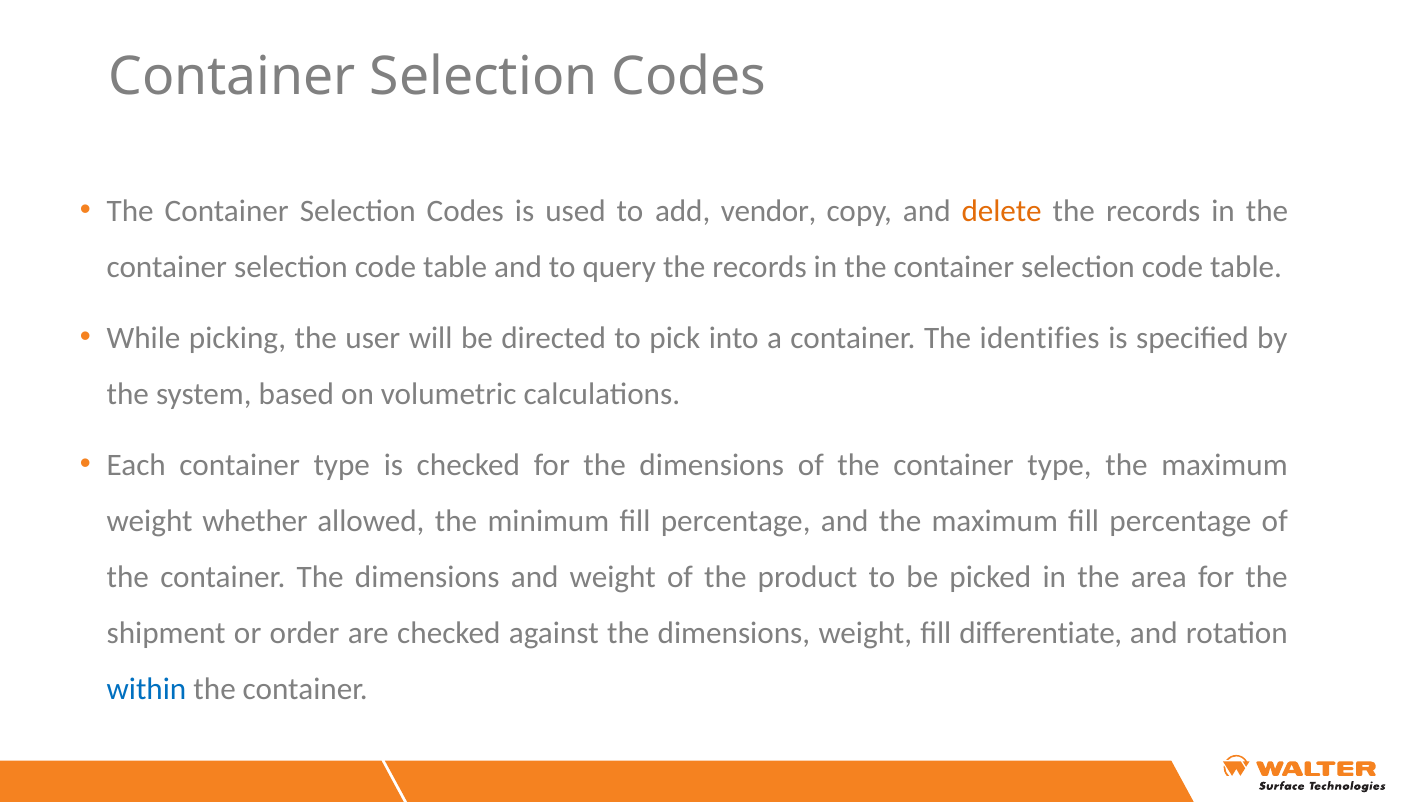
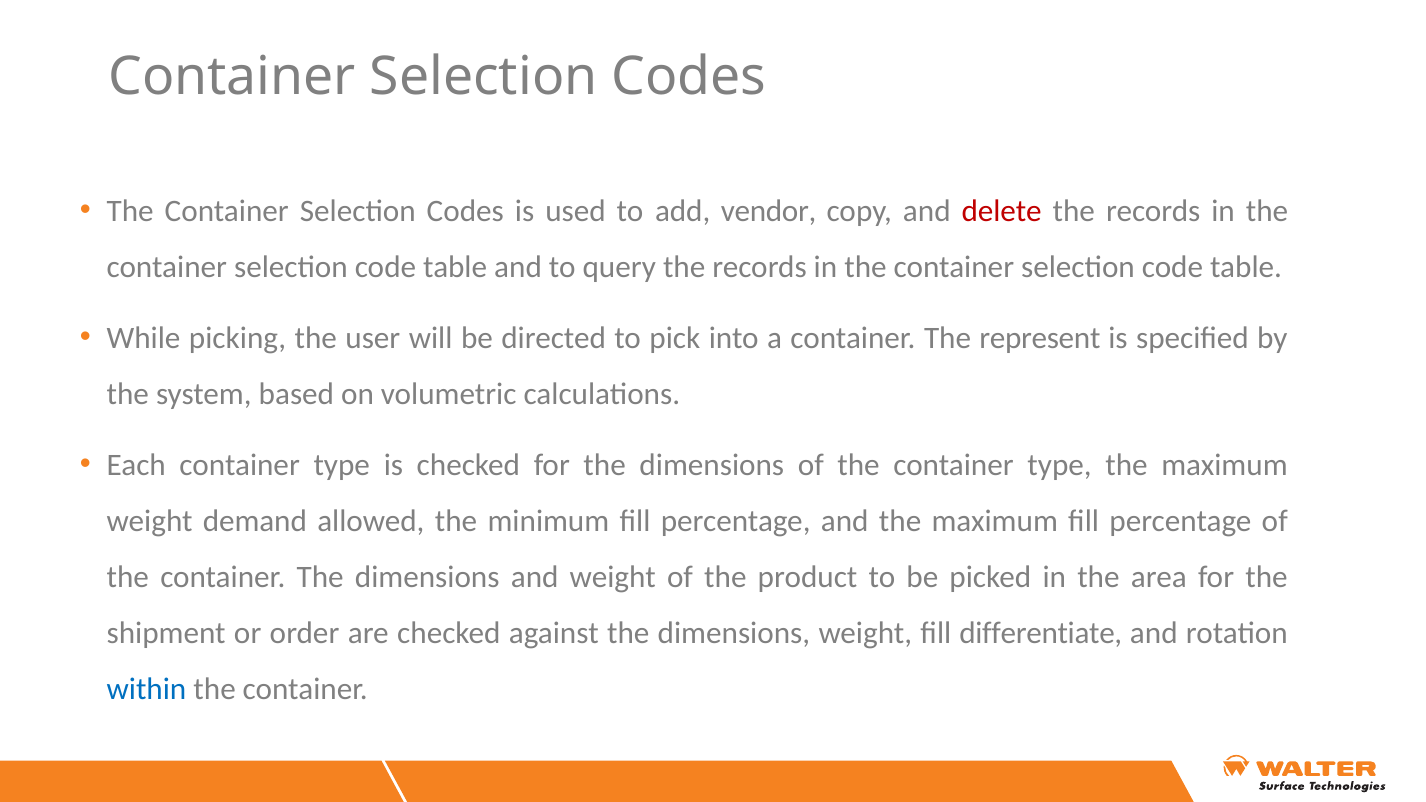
delete colour: orange -> red
identifies: identifies -> represent
whether: whether -> demand
